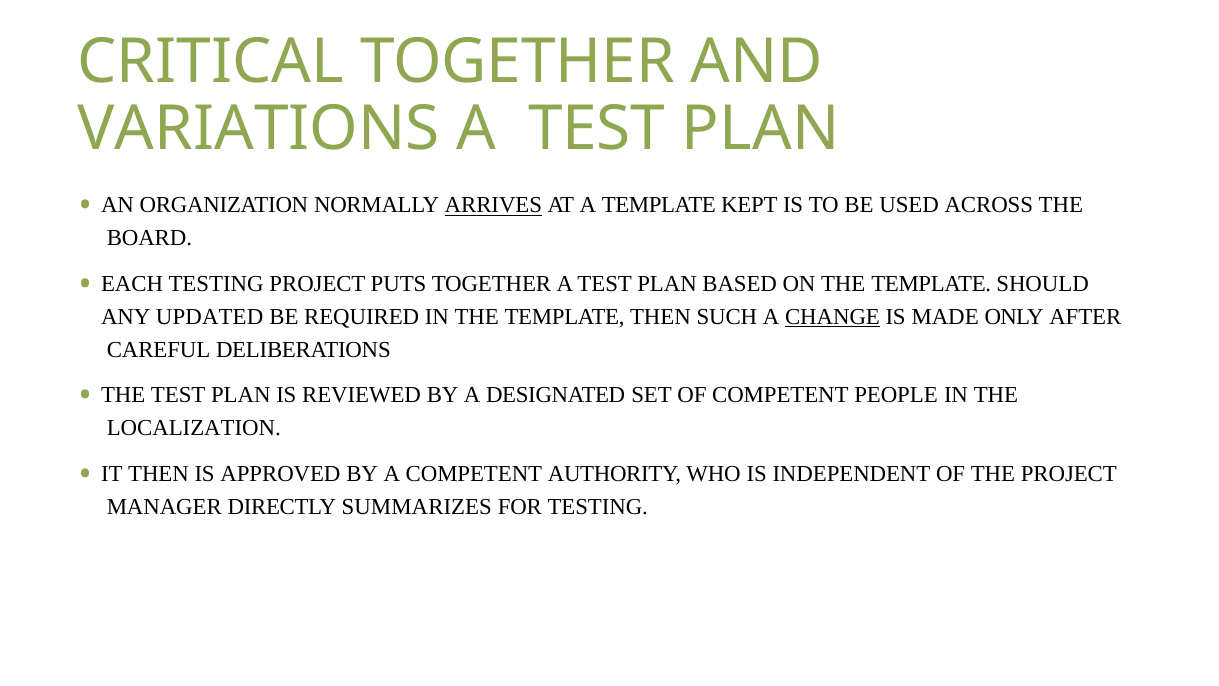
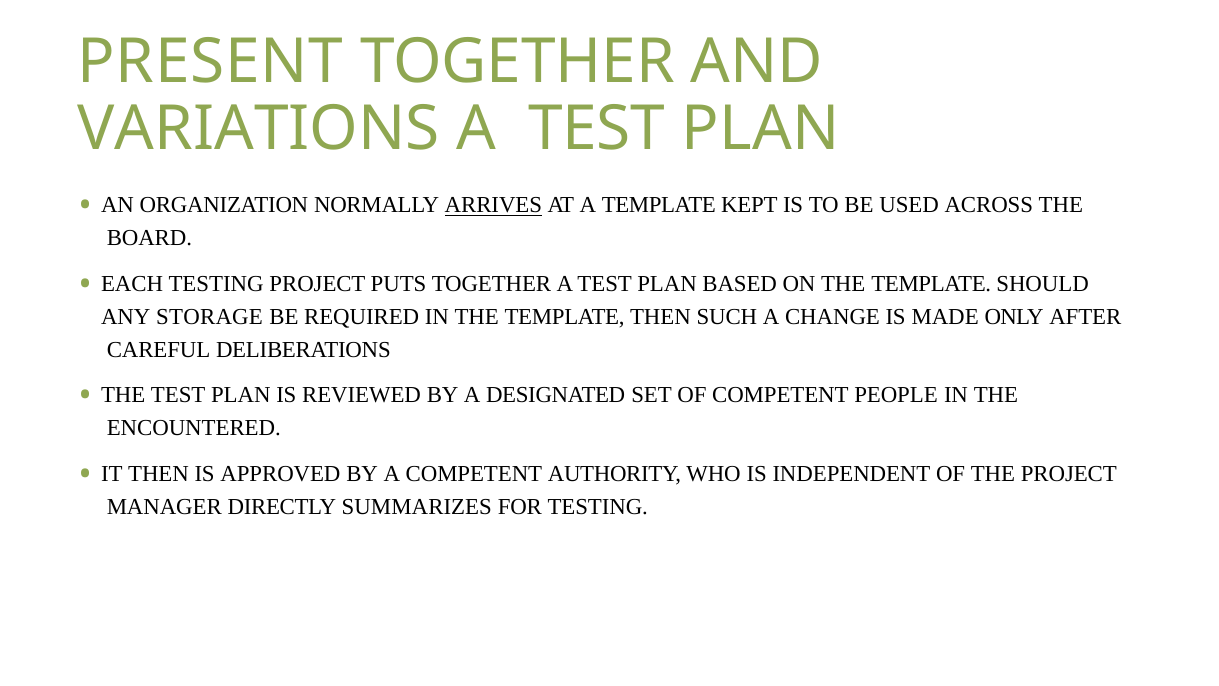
CRITICAL: CRITICAL -> PRESENT
UPDATED: UPDATED -> STORAGE
CHANGE underline: present -> none
LOCALIZATION: LOCALIZATION -> ENCOUNTERED
